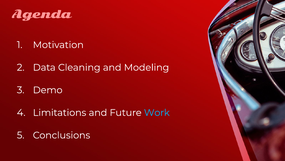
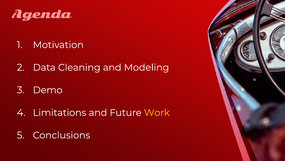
Work colour: light blue -> yellow
